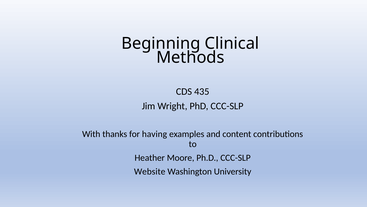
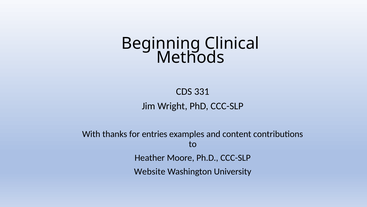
435: 435 -> 331
having: having -> entries
